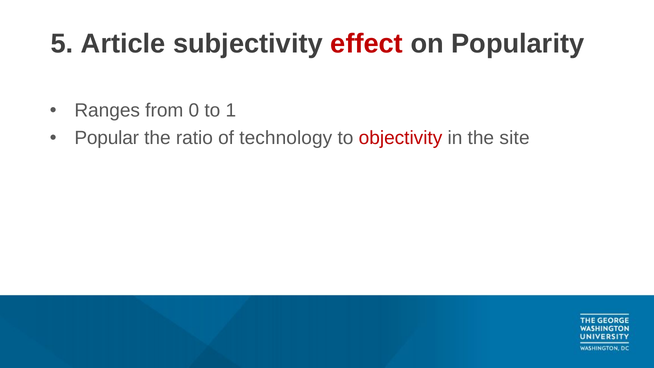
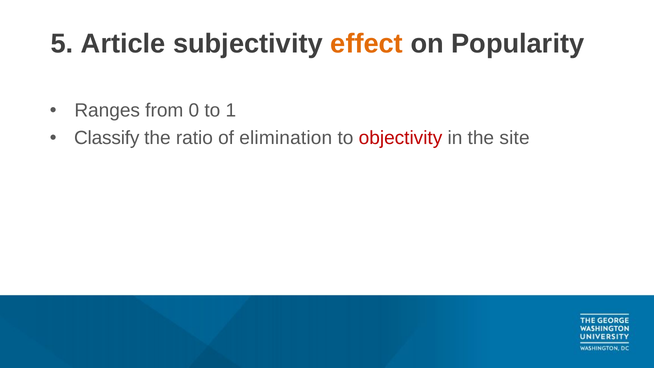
effect colour: red -> orange
Popular: Popular -> Classify
technology: technology -> elimination
